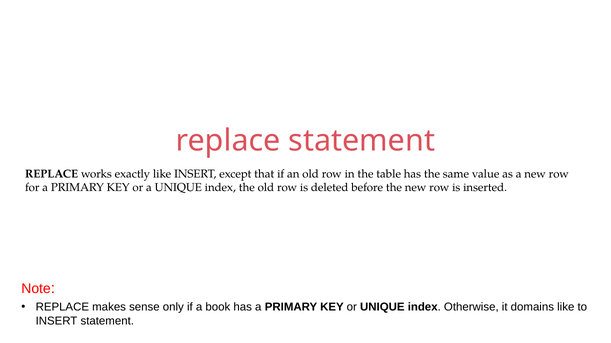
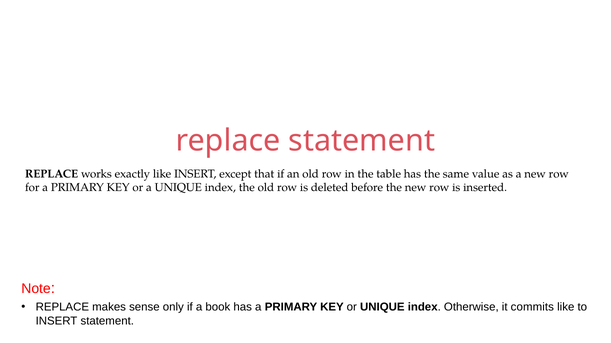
domains: domains -> commits
